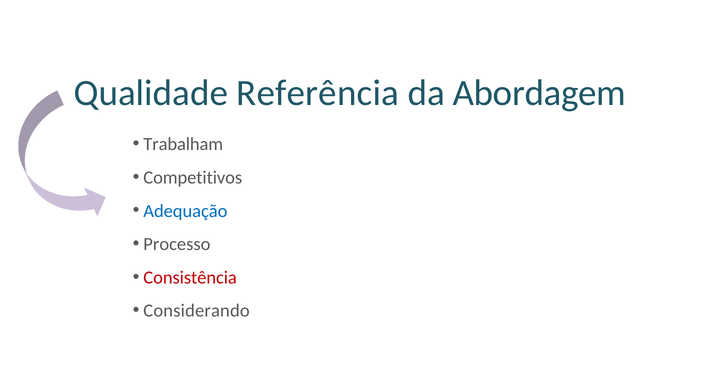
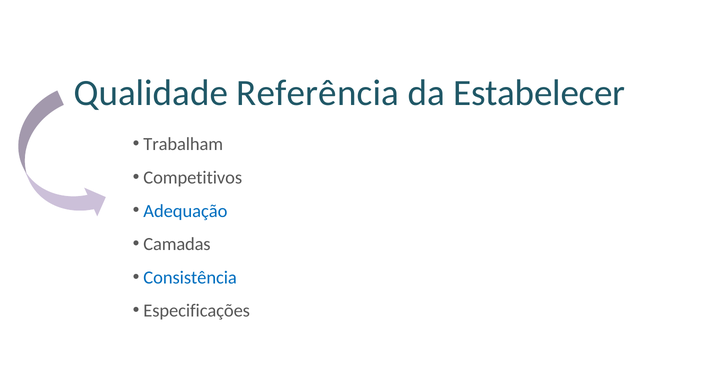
Abordagem: Abordagem -> Estabelecer
Processo: Processo -> Camadas
Consistência colour: red -> blue
Considerando: Considerando -> Especificações
